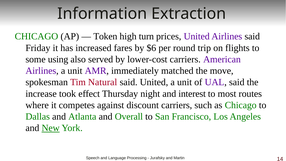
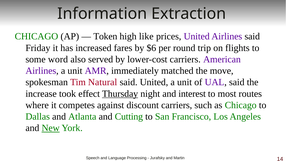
turn: turn -> like
using: using -> word
Thursday underline: none -> present
Overall: Overall -> Cutting
